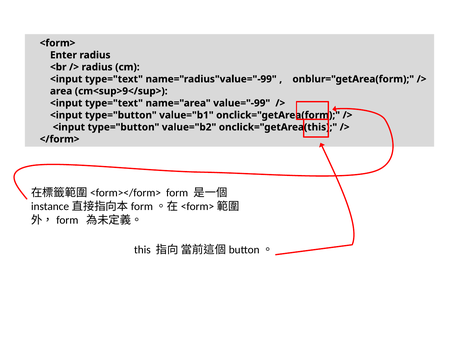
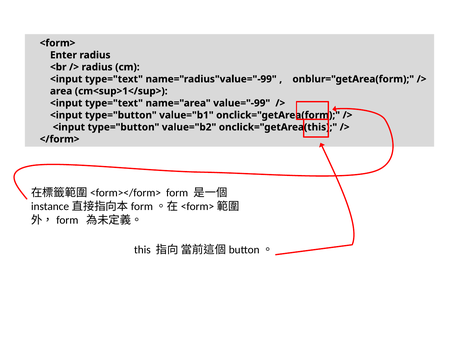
cm<sup>9</sup>: cm<sup>9</sup> -> cm<sup>1</sup>
